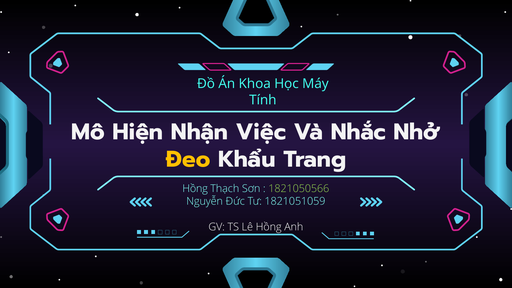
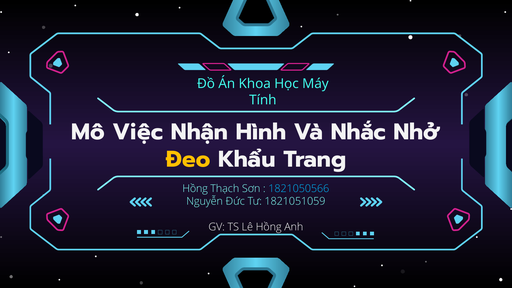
Hiện: Hiện -> Việc
Việc: Việc -> Hình
1821050566 colour: light green -> light blue
